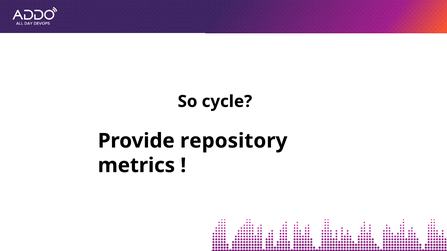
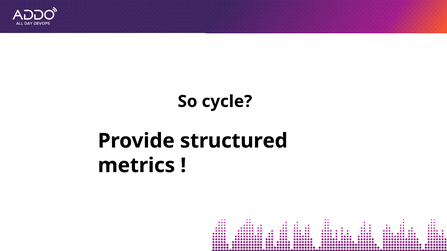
repository: repository -> structured
